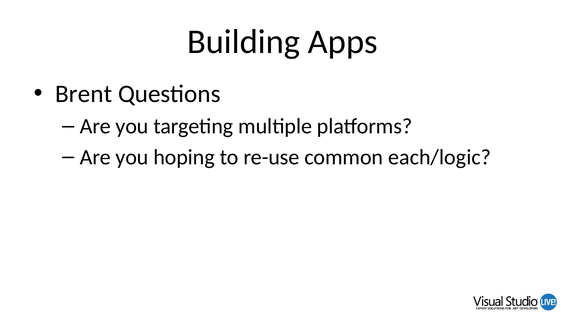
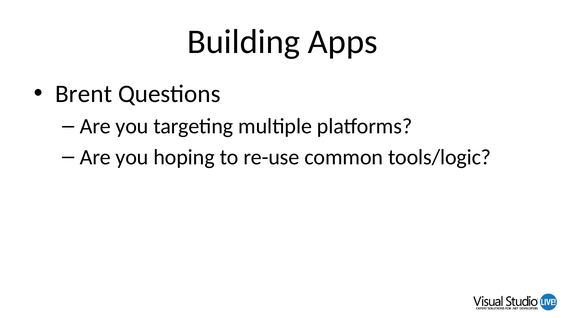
each/logic: each/logic -> tools/logic
